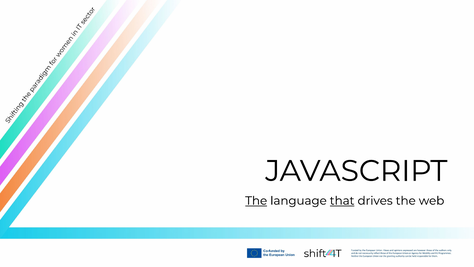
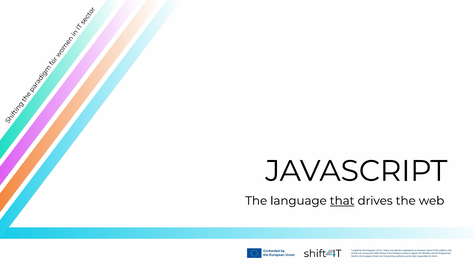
The at (256, 200) underline: present -> none
